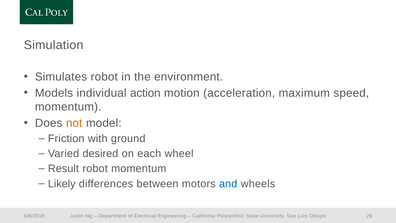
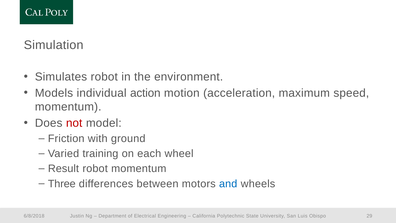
not colour: orange -> red
desired: desired -> training
Likely: Likely -> Three
